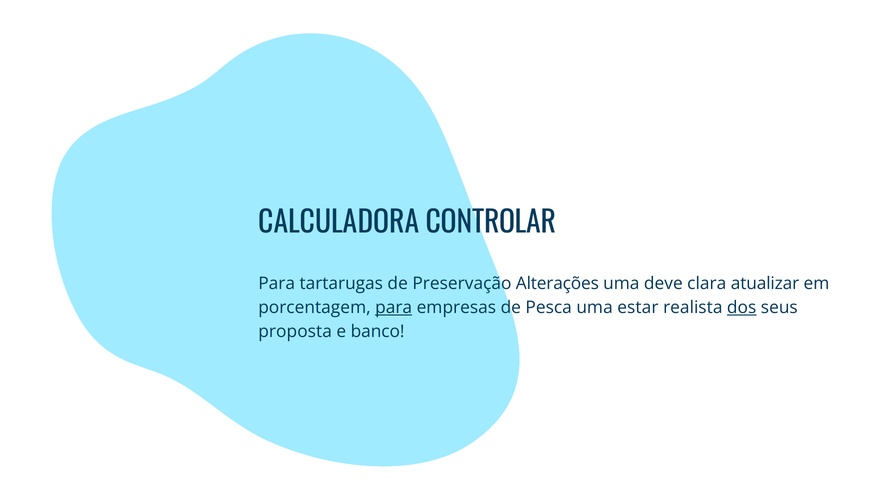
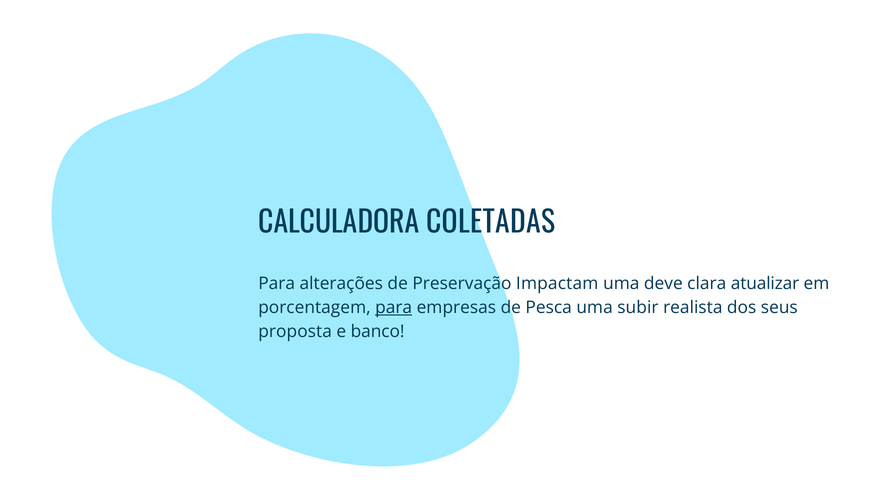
CONTROLAR: CONTROLAR -> COLETADAS
tartarugas: tartarugas -> alterações
Alterações: Alterações -> Impactam
estar: estar -> subir
dos underline: present -> none
